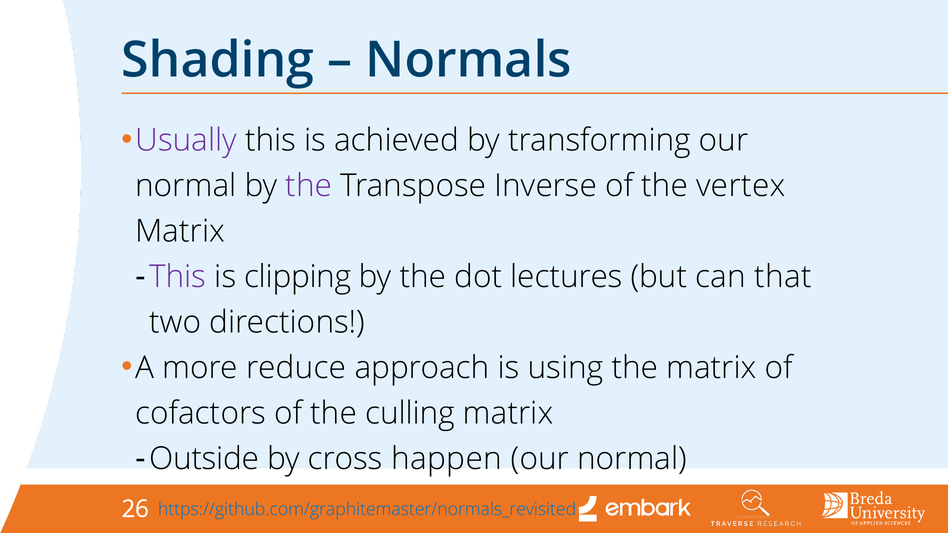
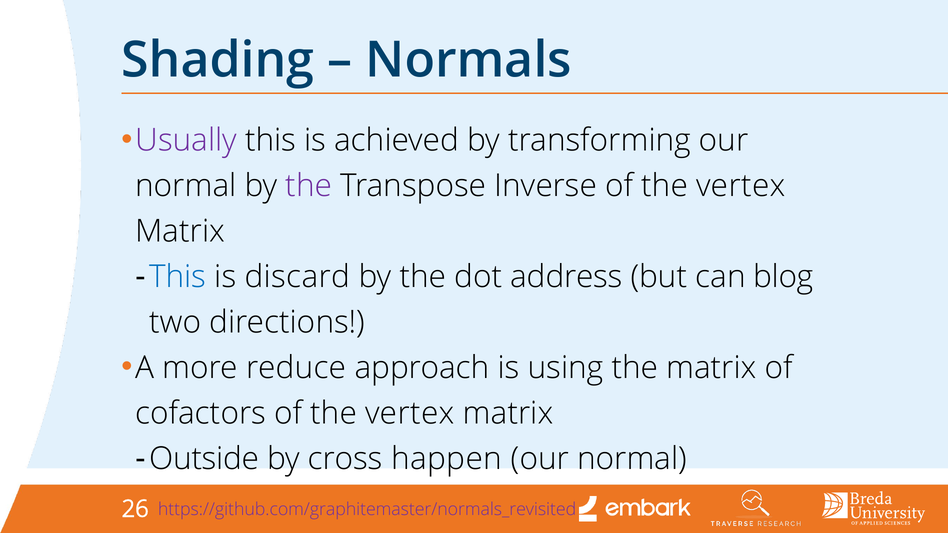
This at (178, 277) colour: purple -> blue
clipping: clipping -> discard
lectures: lectures -> address
that: that -> blog
cofactors of the culling: culling -> vertex
https://github.com/graphitemaster/normals_revisited colour: blue -> purple
